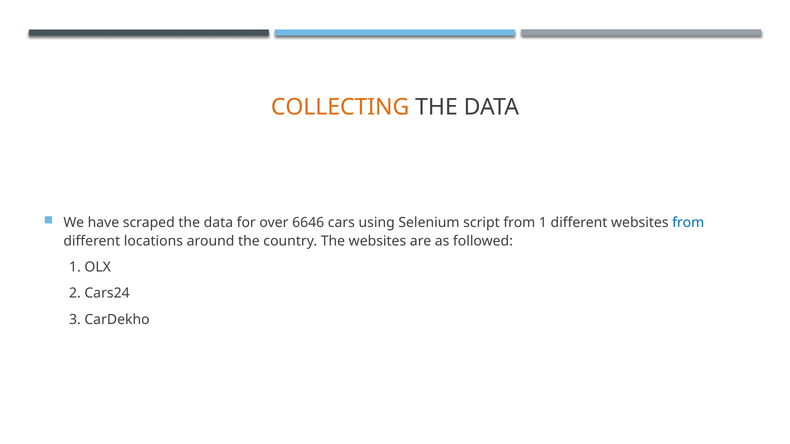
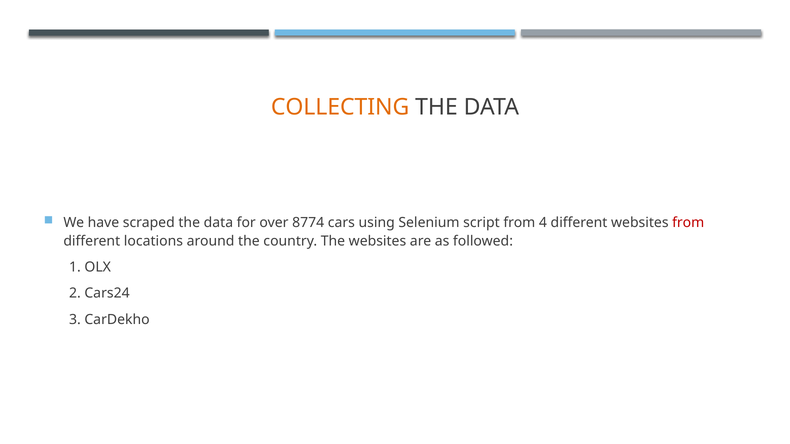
6646: 6646 -> 8774
from 1: 1 -> 4
from at (688, 223) colour: blue -> red
